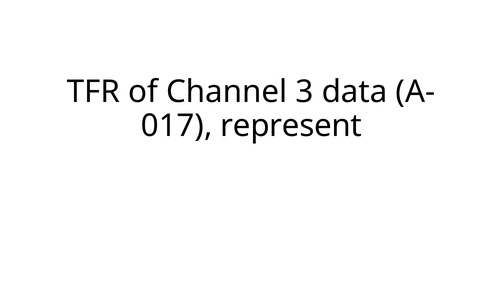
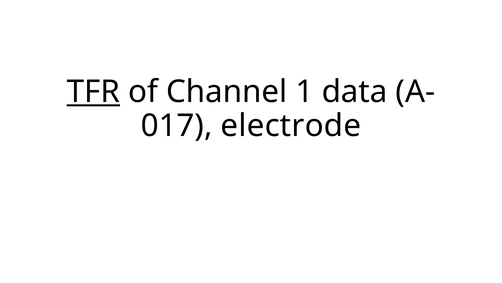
TFR underline: none -> present
3: 3 -> 1
represent: represent -> electrode
